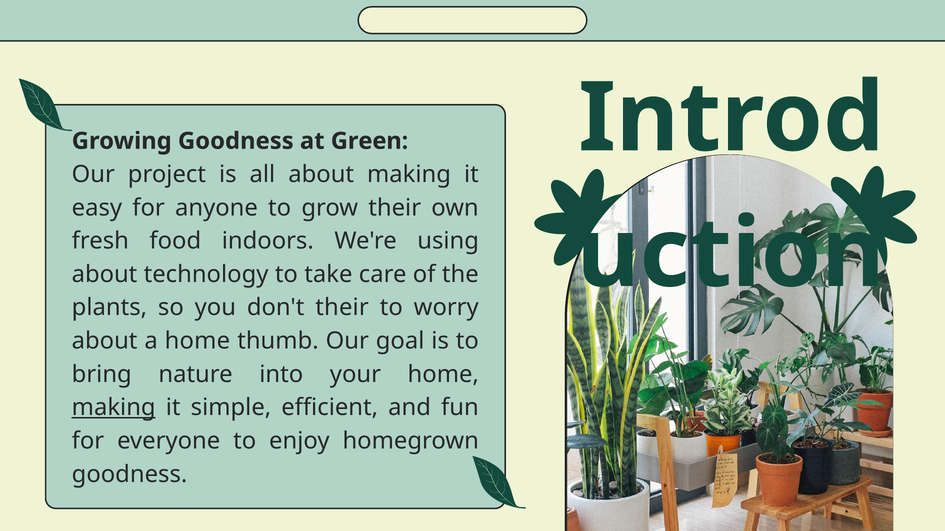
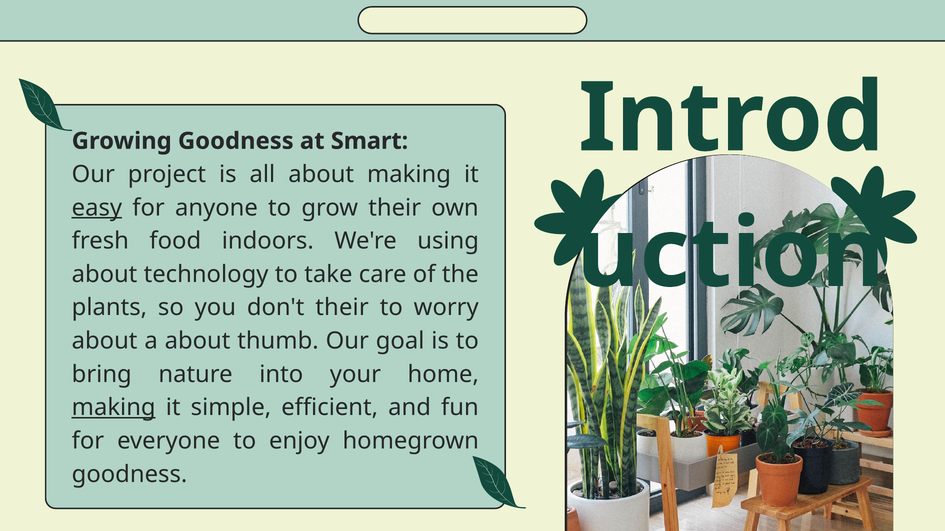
Green: Green -> Smart
easy underline: none -> present
a home: home -> about
